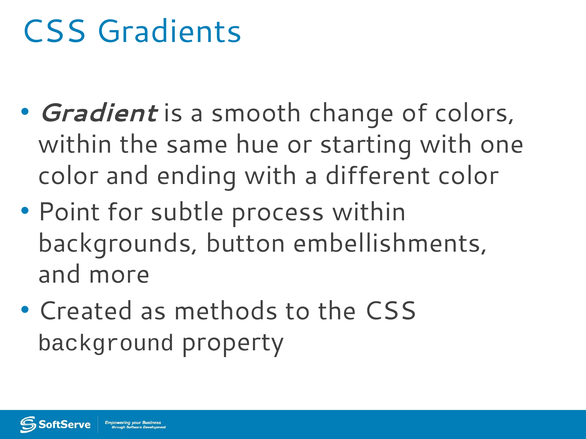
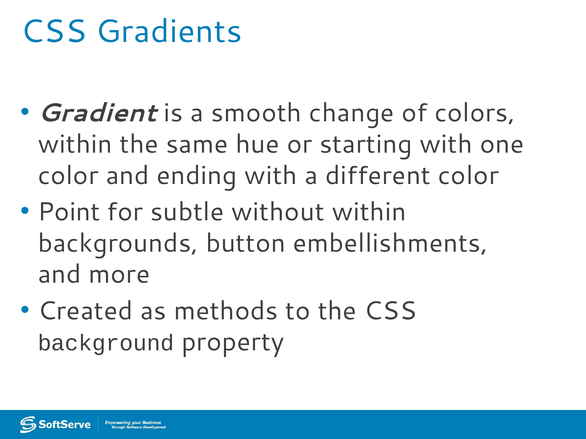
process: process -> without
